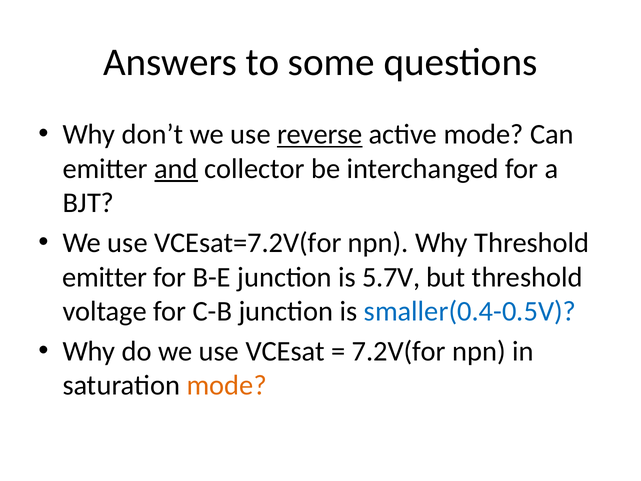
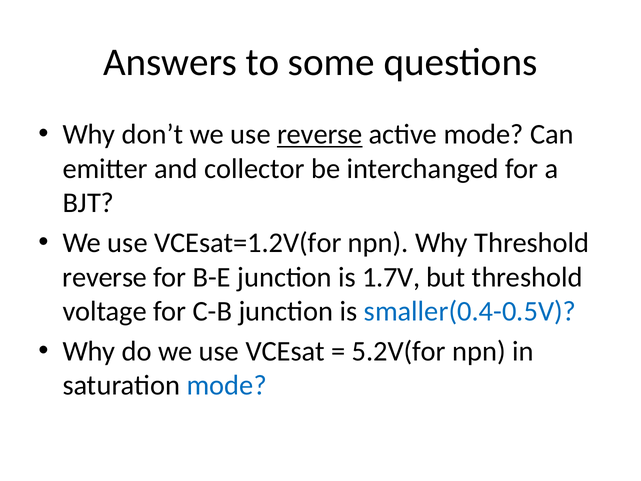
and underline: present -> none
VCEsat=7.2V(for: VCEsat=7.2V(for -> VCEsat=1.2V(for
emitter at (105, 277): emitter -> reverse
5.7V: 5.7V -> 1.7V
7.2V(for: 7.2V(for -> 5.2V(for
mode at (227, 385) colour: orange -> blue
